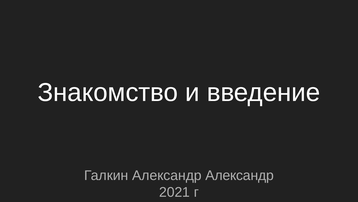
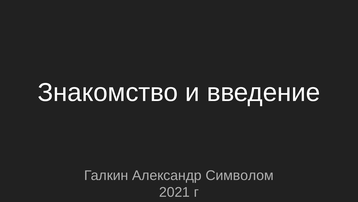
Александр Александр: Александр -> Символом
